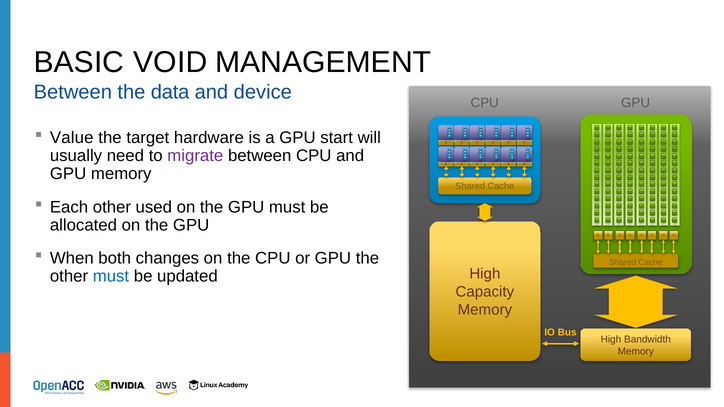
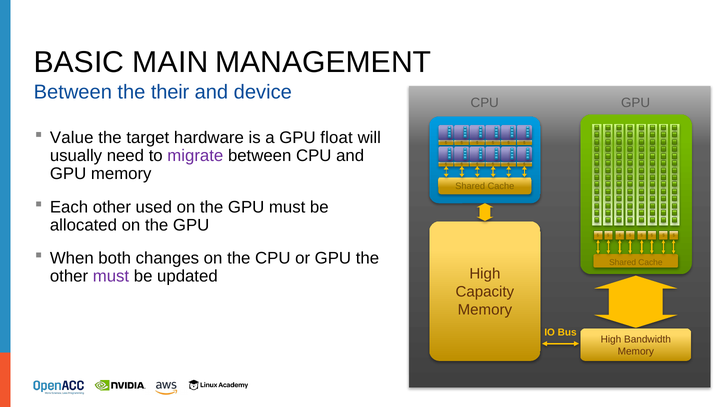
VOID: VOID -> MAIN
data: data -> their
start: start -> float
must at (111, 277) colour: blue -> purple
